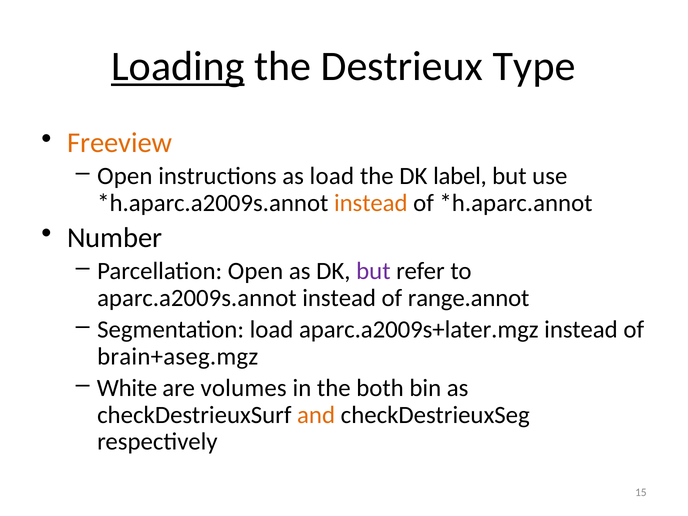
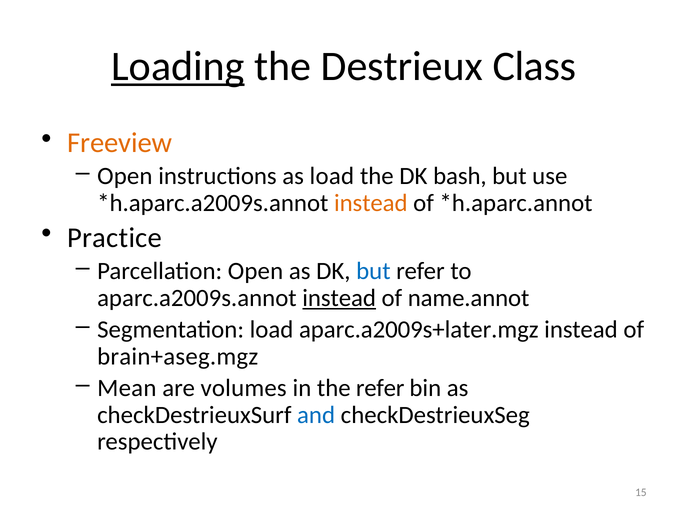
Type: Type -> Class
label: label -> bash
Number: Number -> Practice
but at (373, 271) colour: purple -> blue
instead at (339, 298) underline: none -> present
range.annot: range.annot -> name.annot
White: White -> Mean
the both: both -> refer
and colour: orange -> blue
